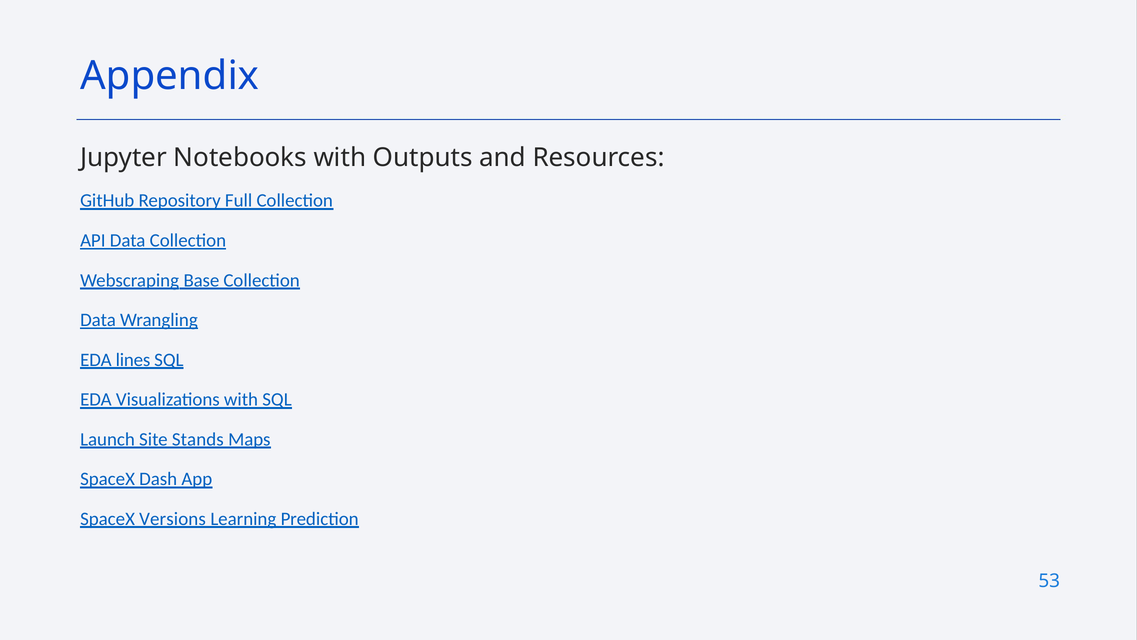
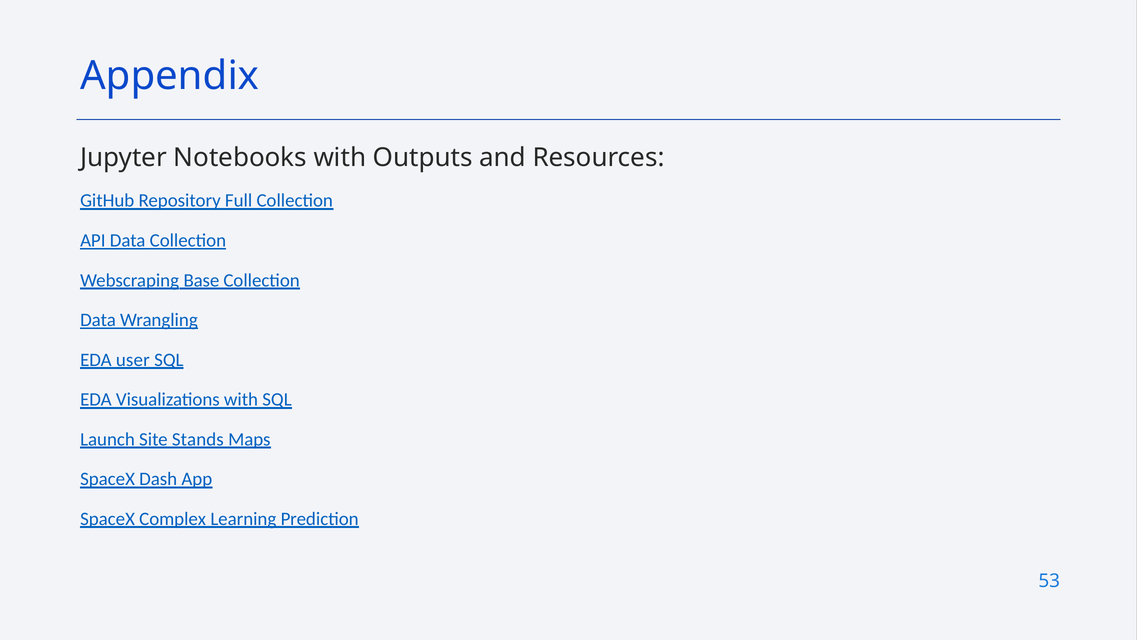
lines: lines -> user
Versions: Versions -> Complex
